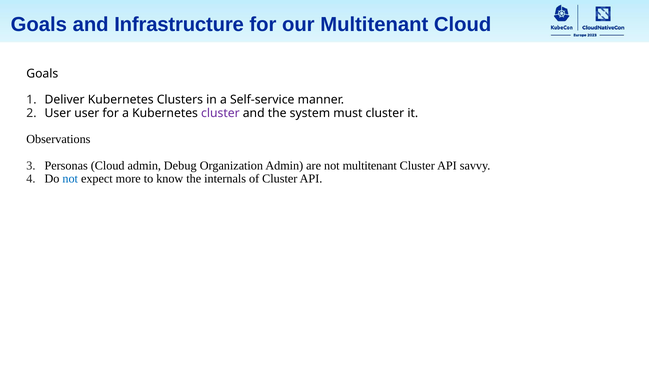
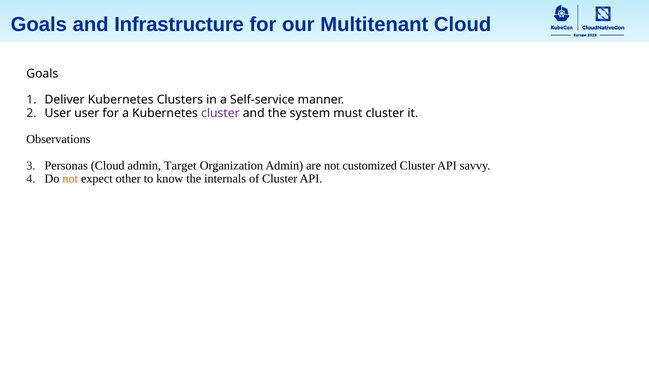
Debug: Debug -> Target
not multitenant: multitenant -> customized
not at (70, 179) colour: blue -> orange
more: more -> other
